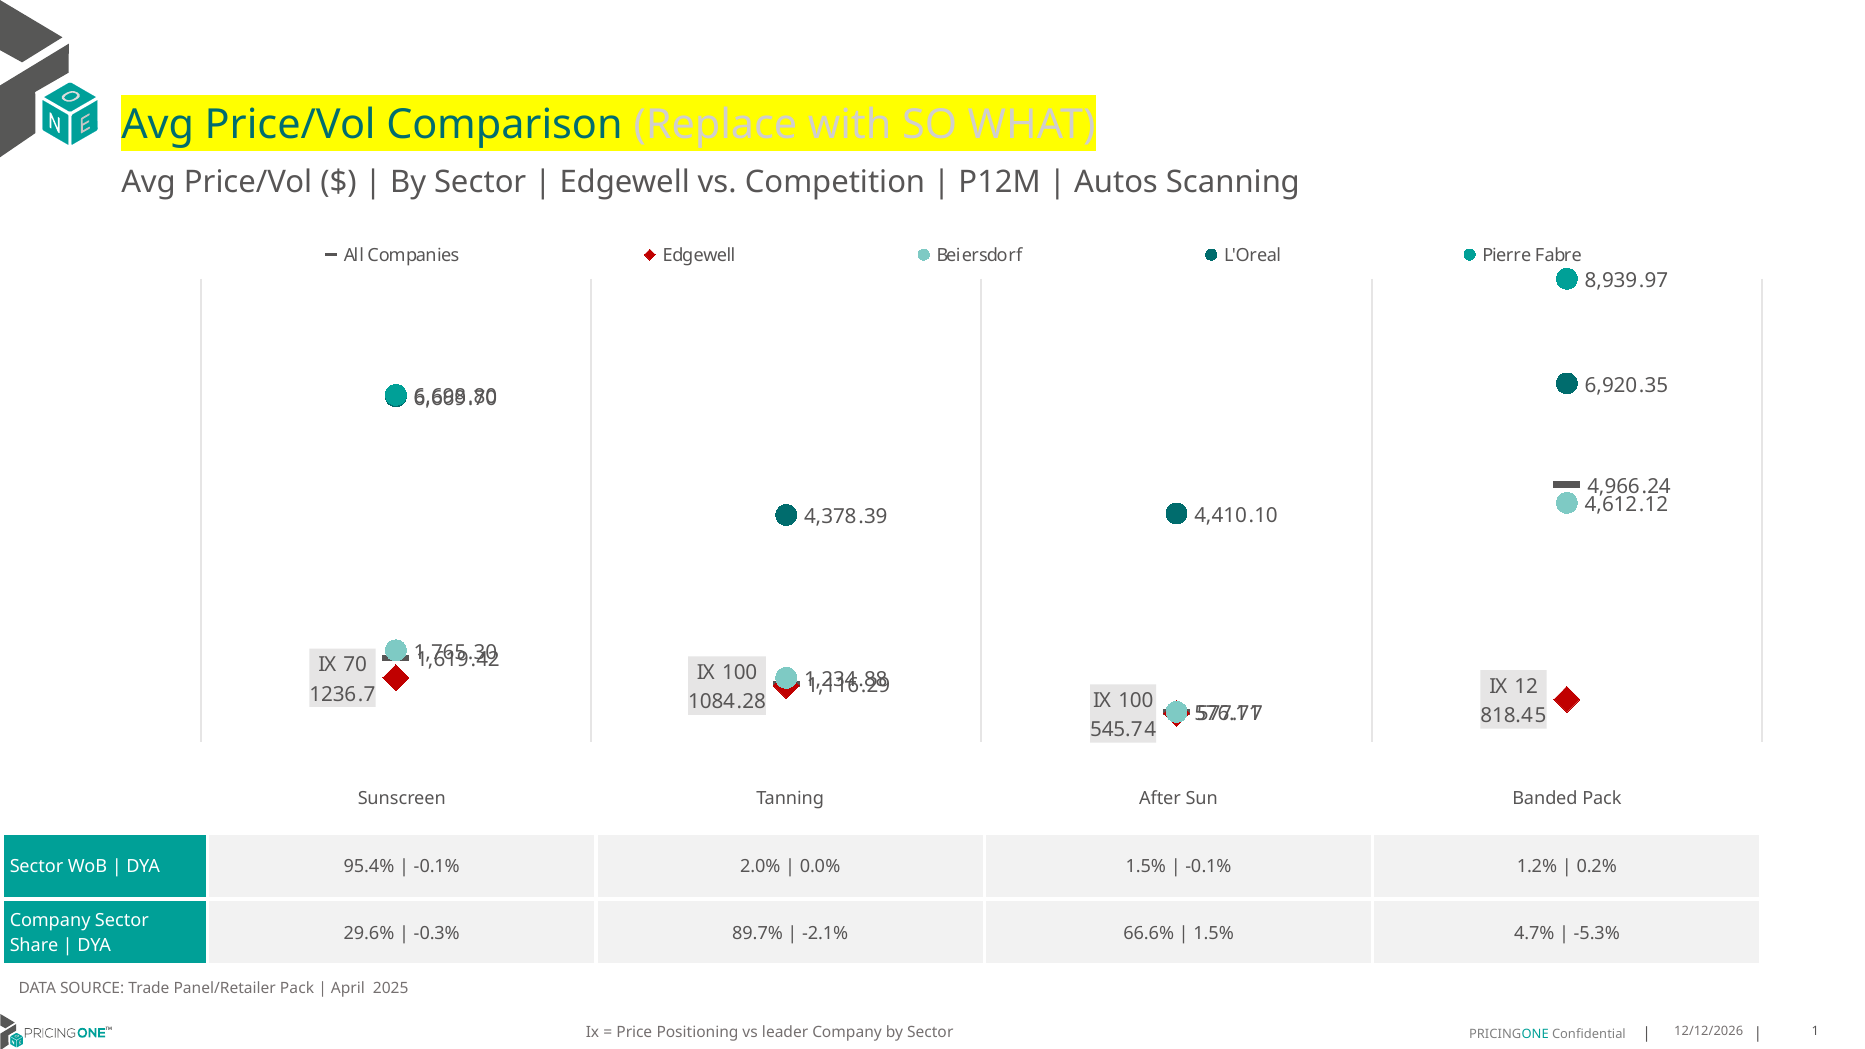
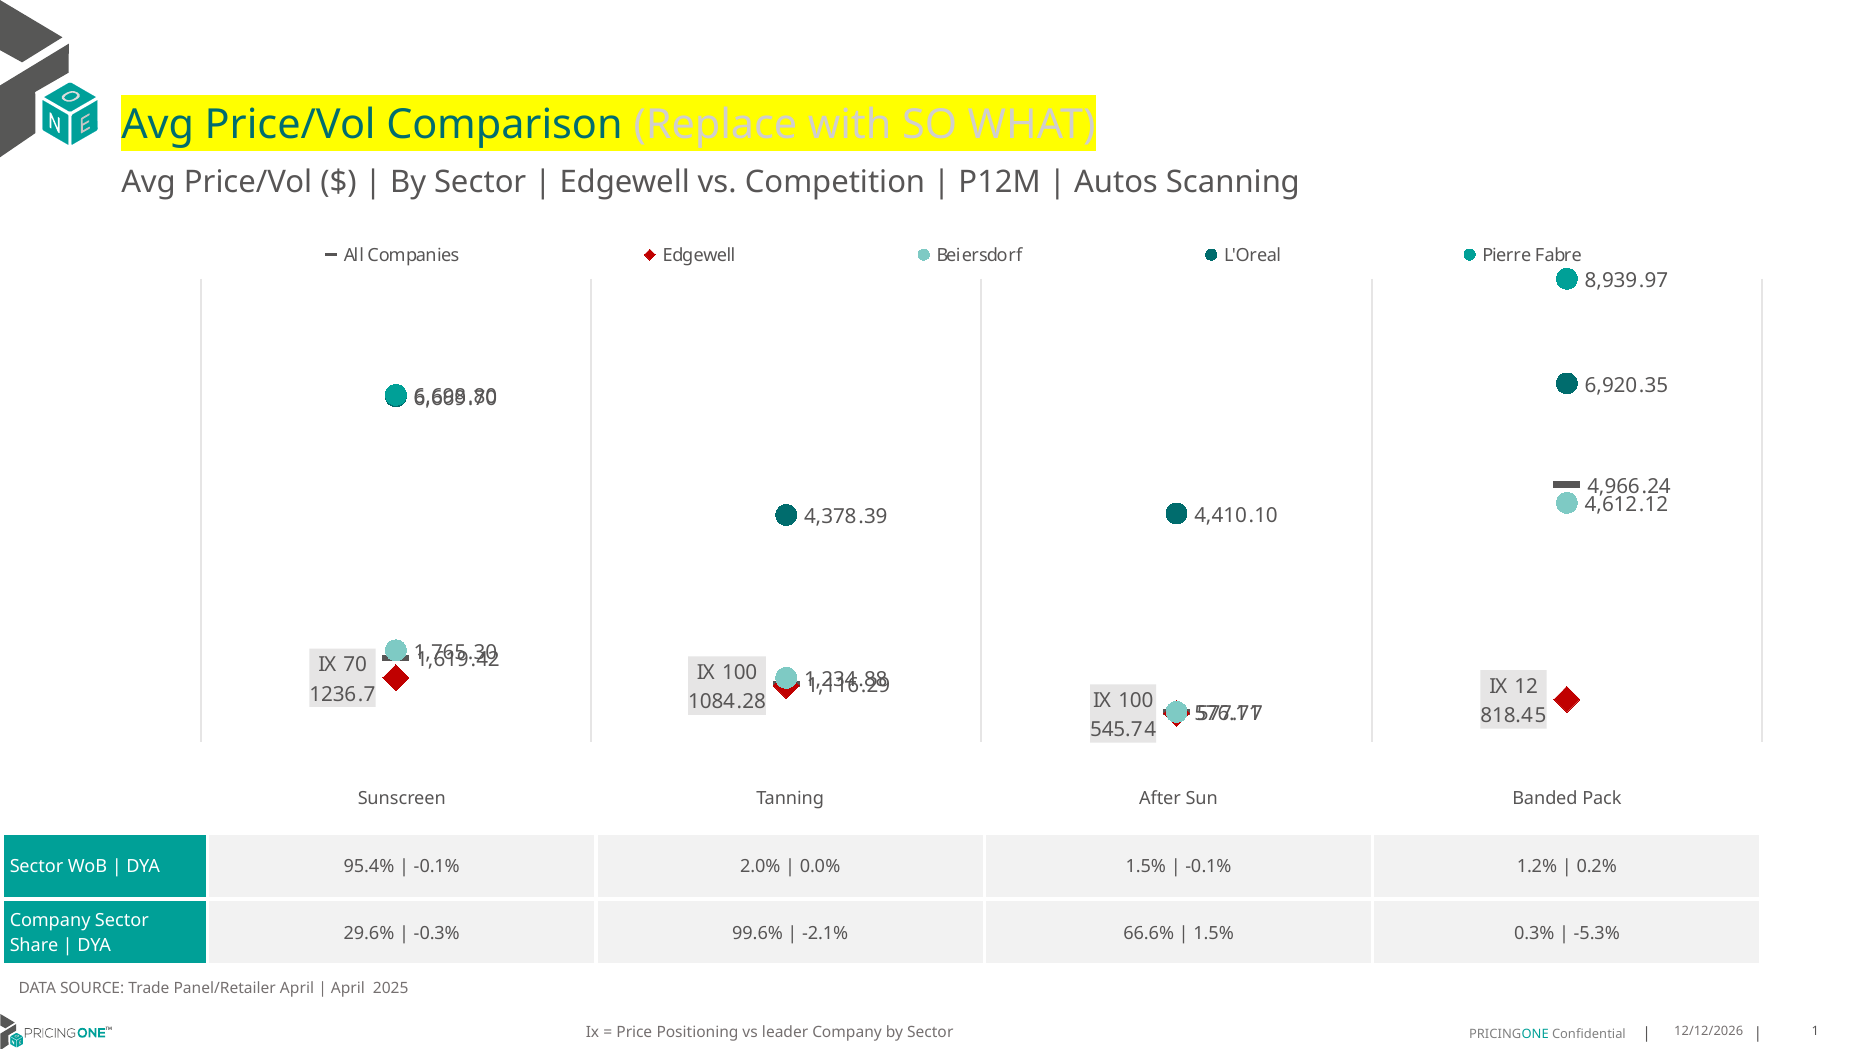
89.7%: 89.7% -> 99.6%
4.7%: 4.7% -> 0.3%
Panel/Retailer Pack: Pack -> April
